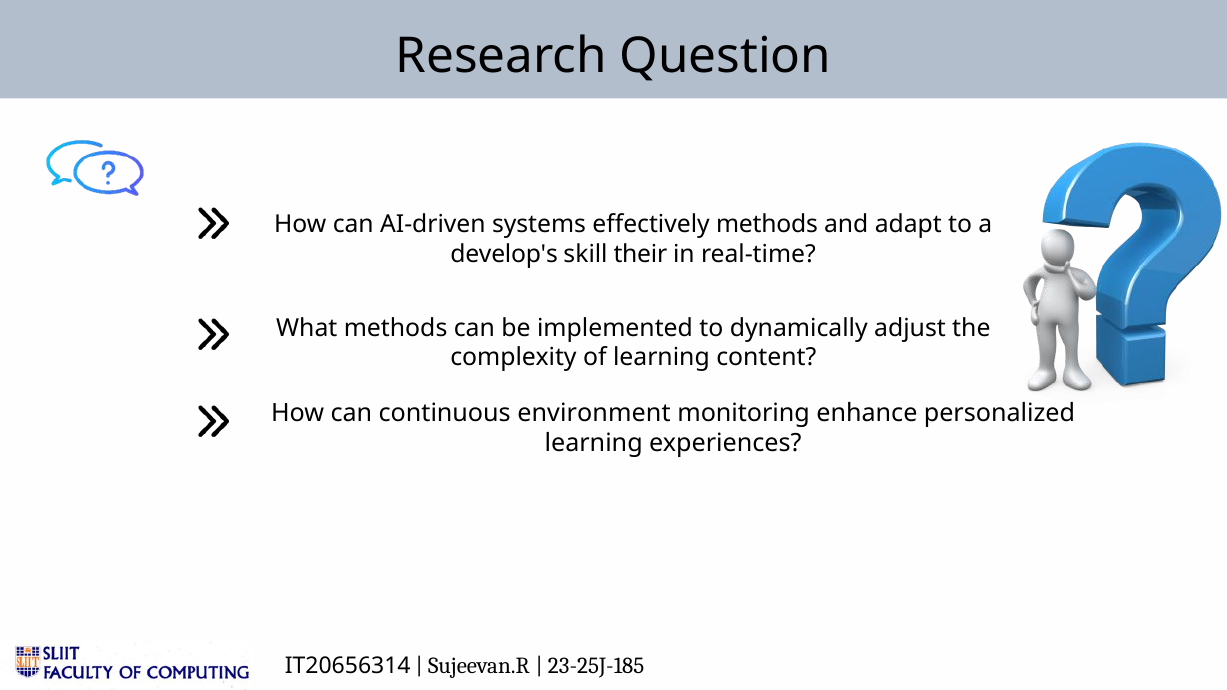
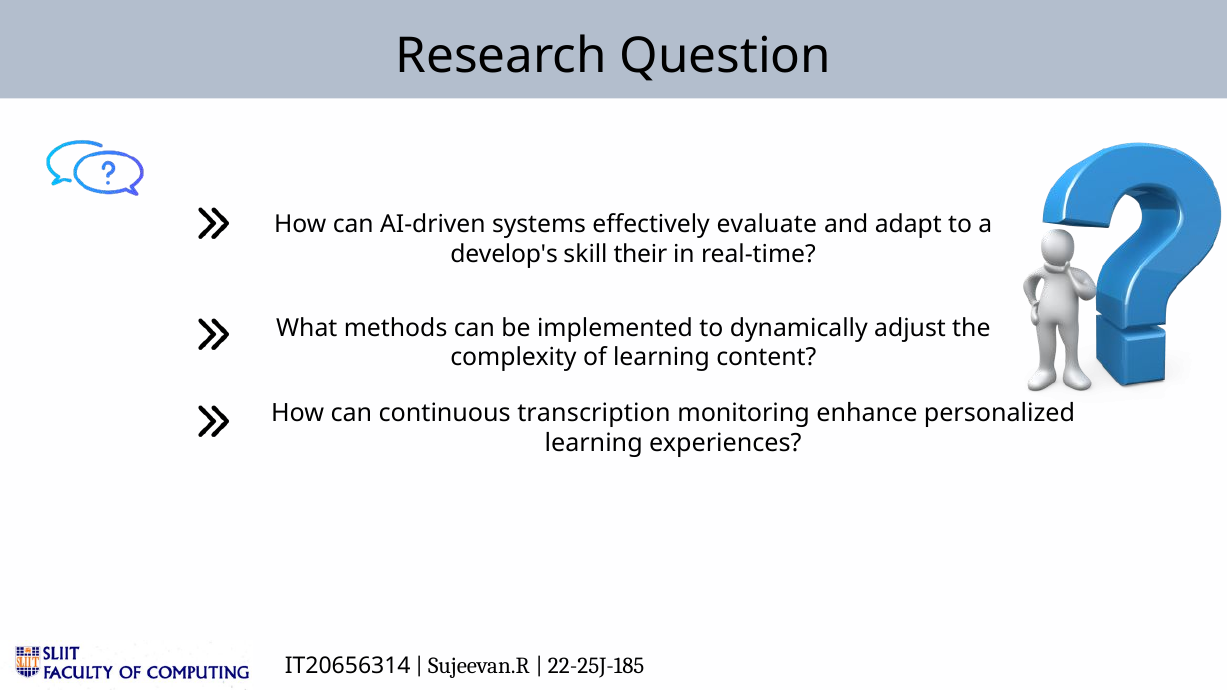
effectively methods: methods -> evaluate
environment: environment -> transcription
23-25J-185: 23-25J-185 -> 22-25J-185
